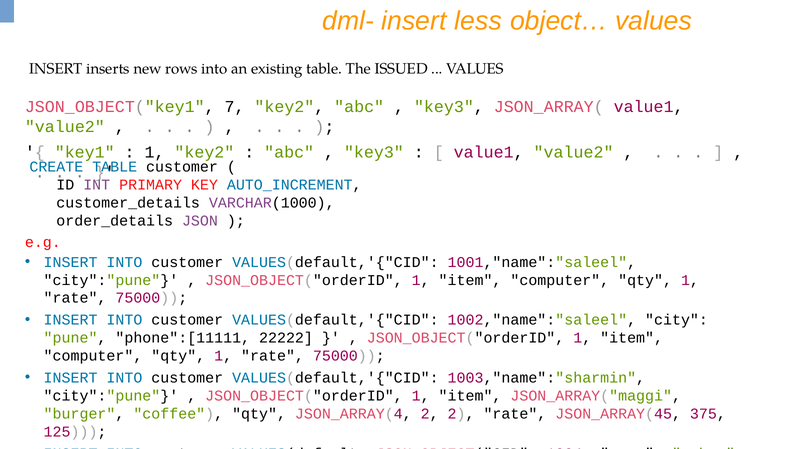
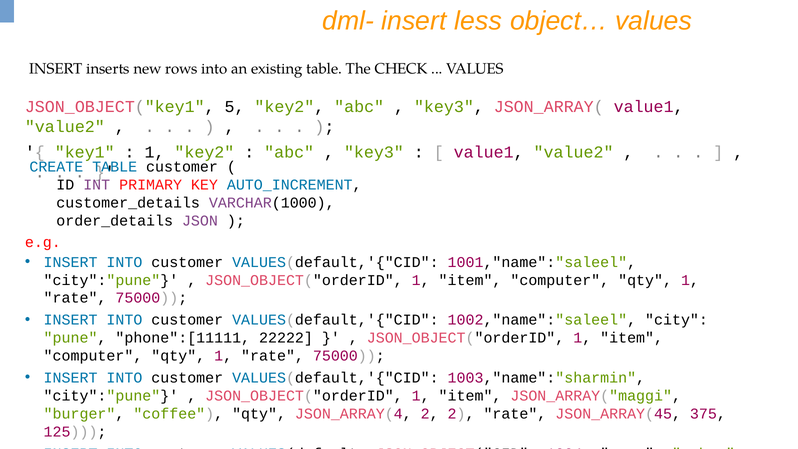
ISSUED: ISSUED -> CHECK
7: 7 -> 5
